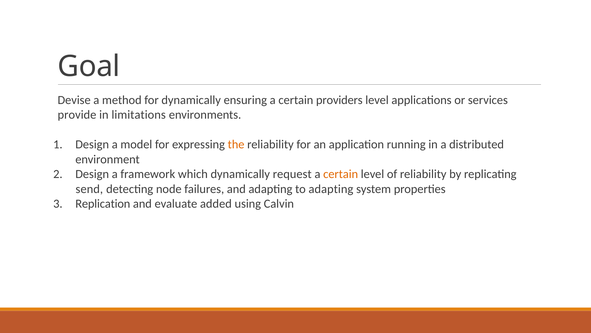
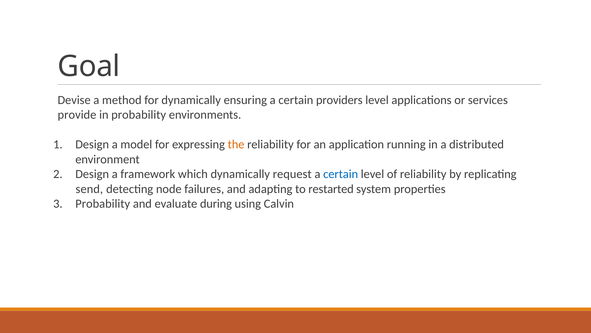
in limitations: limitations -> probability
certain at (341, 174) colour: orange -> blue
to adapting: adapting -> restarted
Replication at (103, 203): Replication -> Probability
added: added -> during
